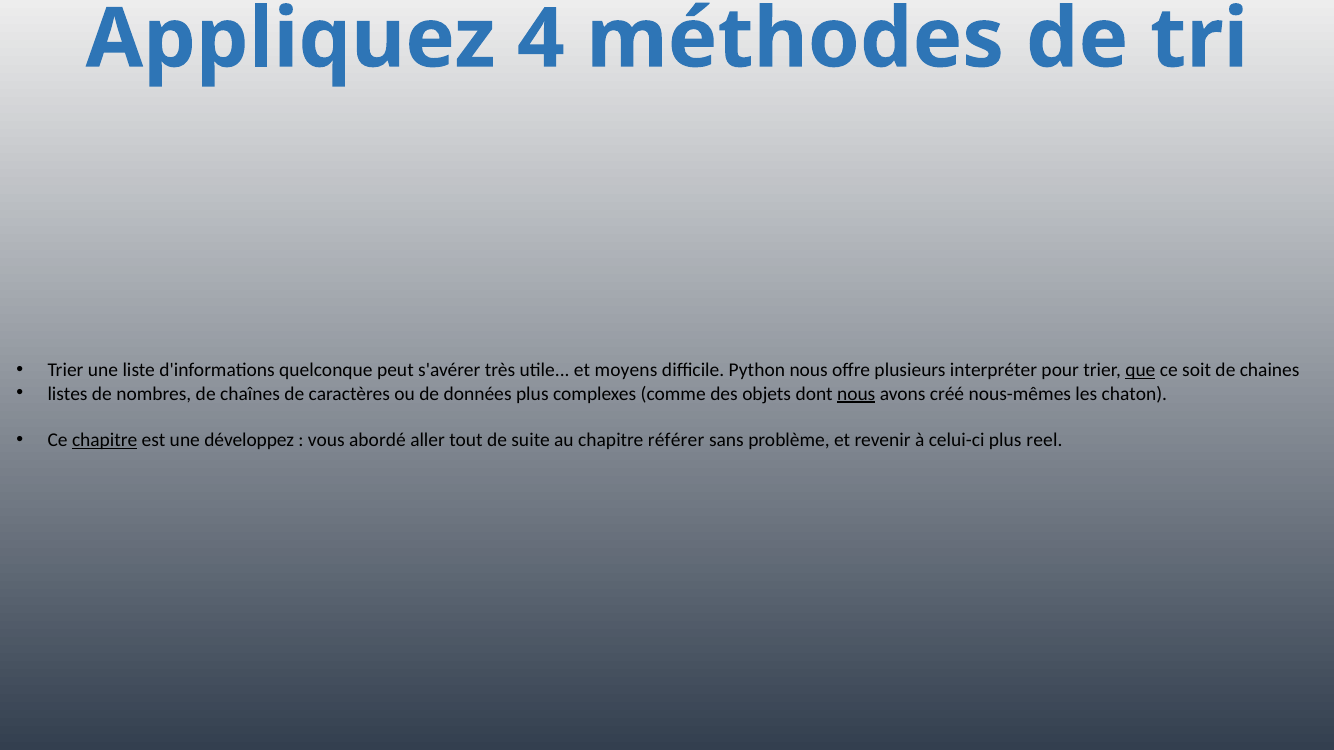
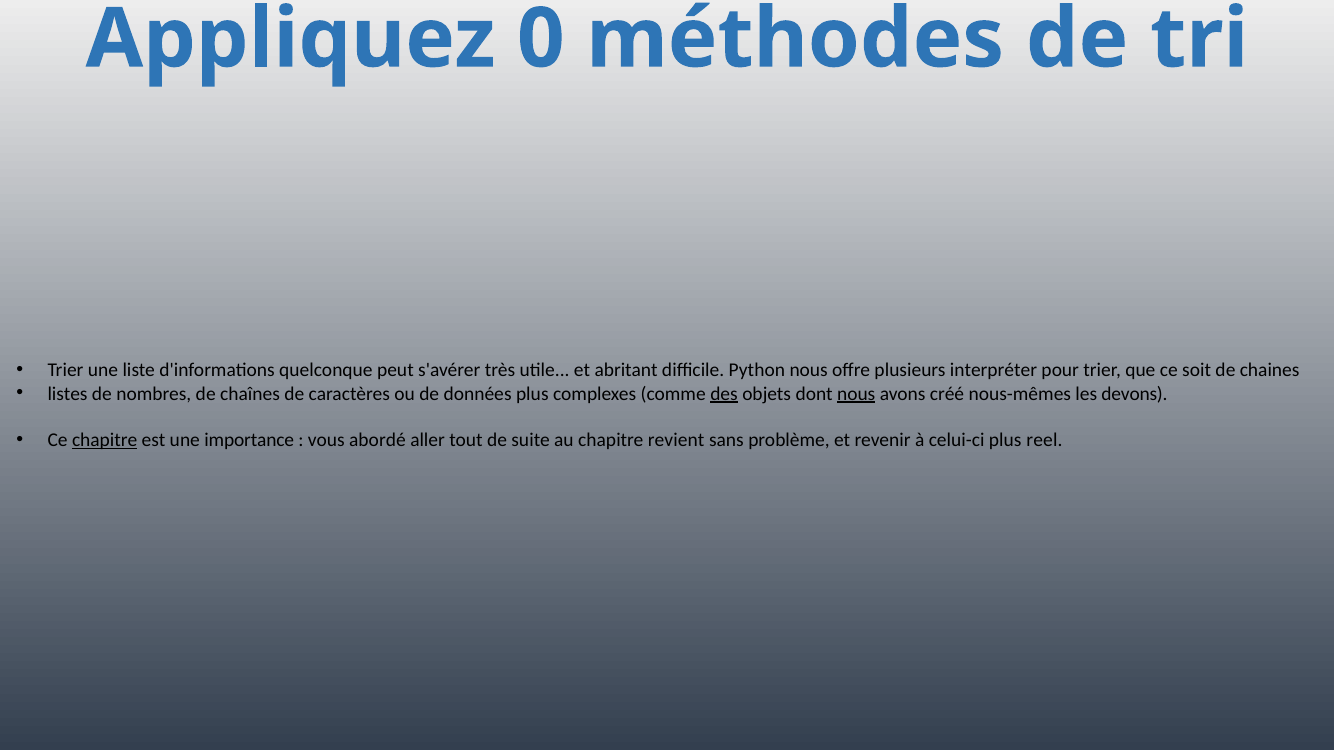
4: 4 -> 0
moyens: moyens -> abritant
que underline: present -> none
des underline: none -> present
chaton: chaton -> devons
développez: développez -> importance
référer: référer -> revient
